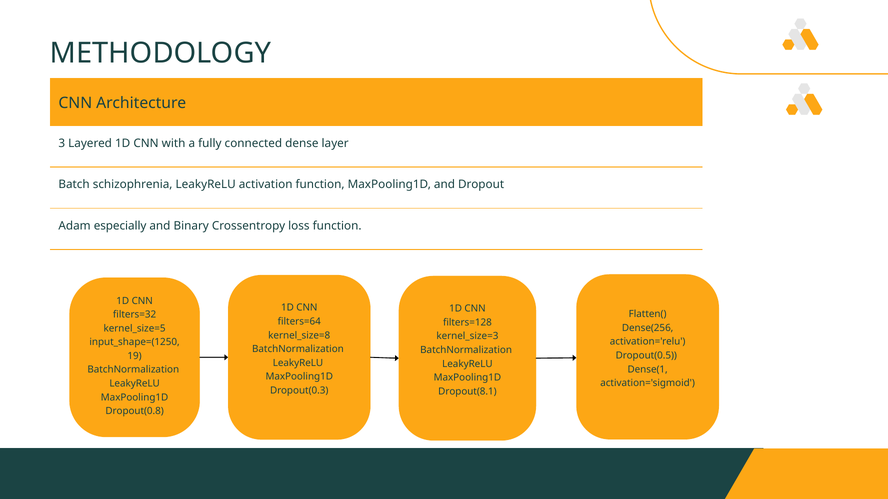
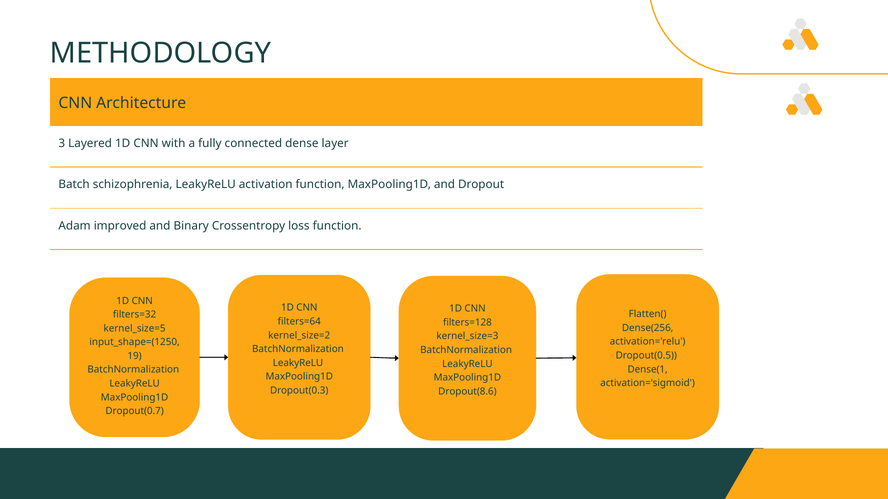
especially: especially -> improved
kernel_size=8: kernel_size=8 -> kernel_size=2
Dropout(8.1: Dropout(8.1 -> Dropout(8.6
Dropout(0.8: Dropout(0.8 -> Dropout(0.7
